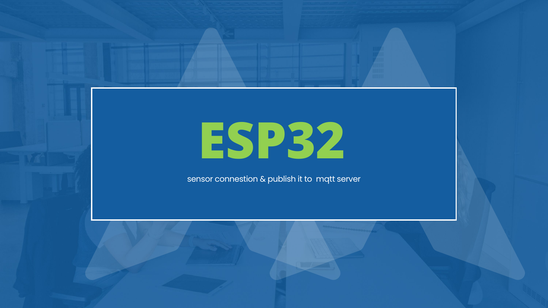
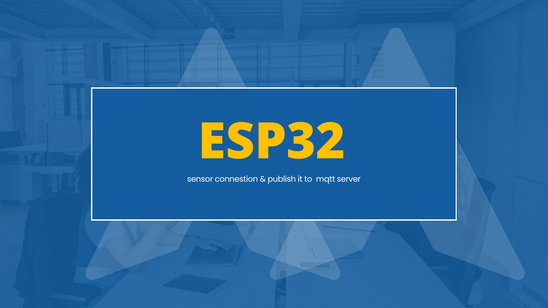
ESP32 colour: light green -> yellow
